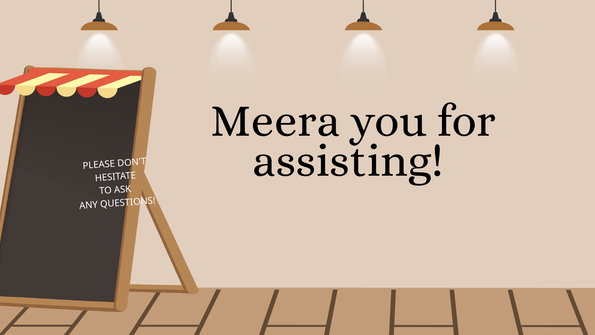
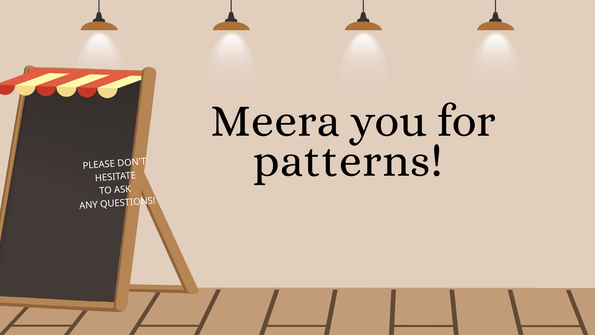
assisting: assisting -> patterns
